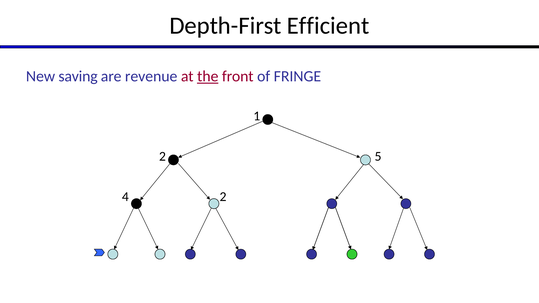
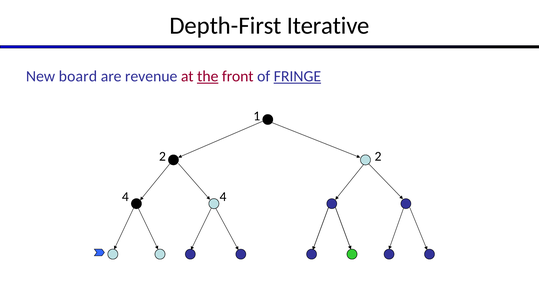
Efficient: Efficient -> Iterative
saving: saving -> board
FRINGE underline: none -> present
2 5: 5 -> 2
4 2: 2 -> 4
